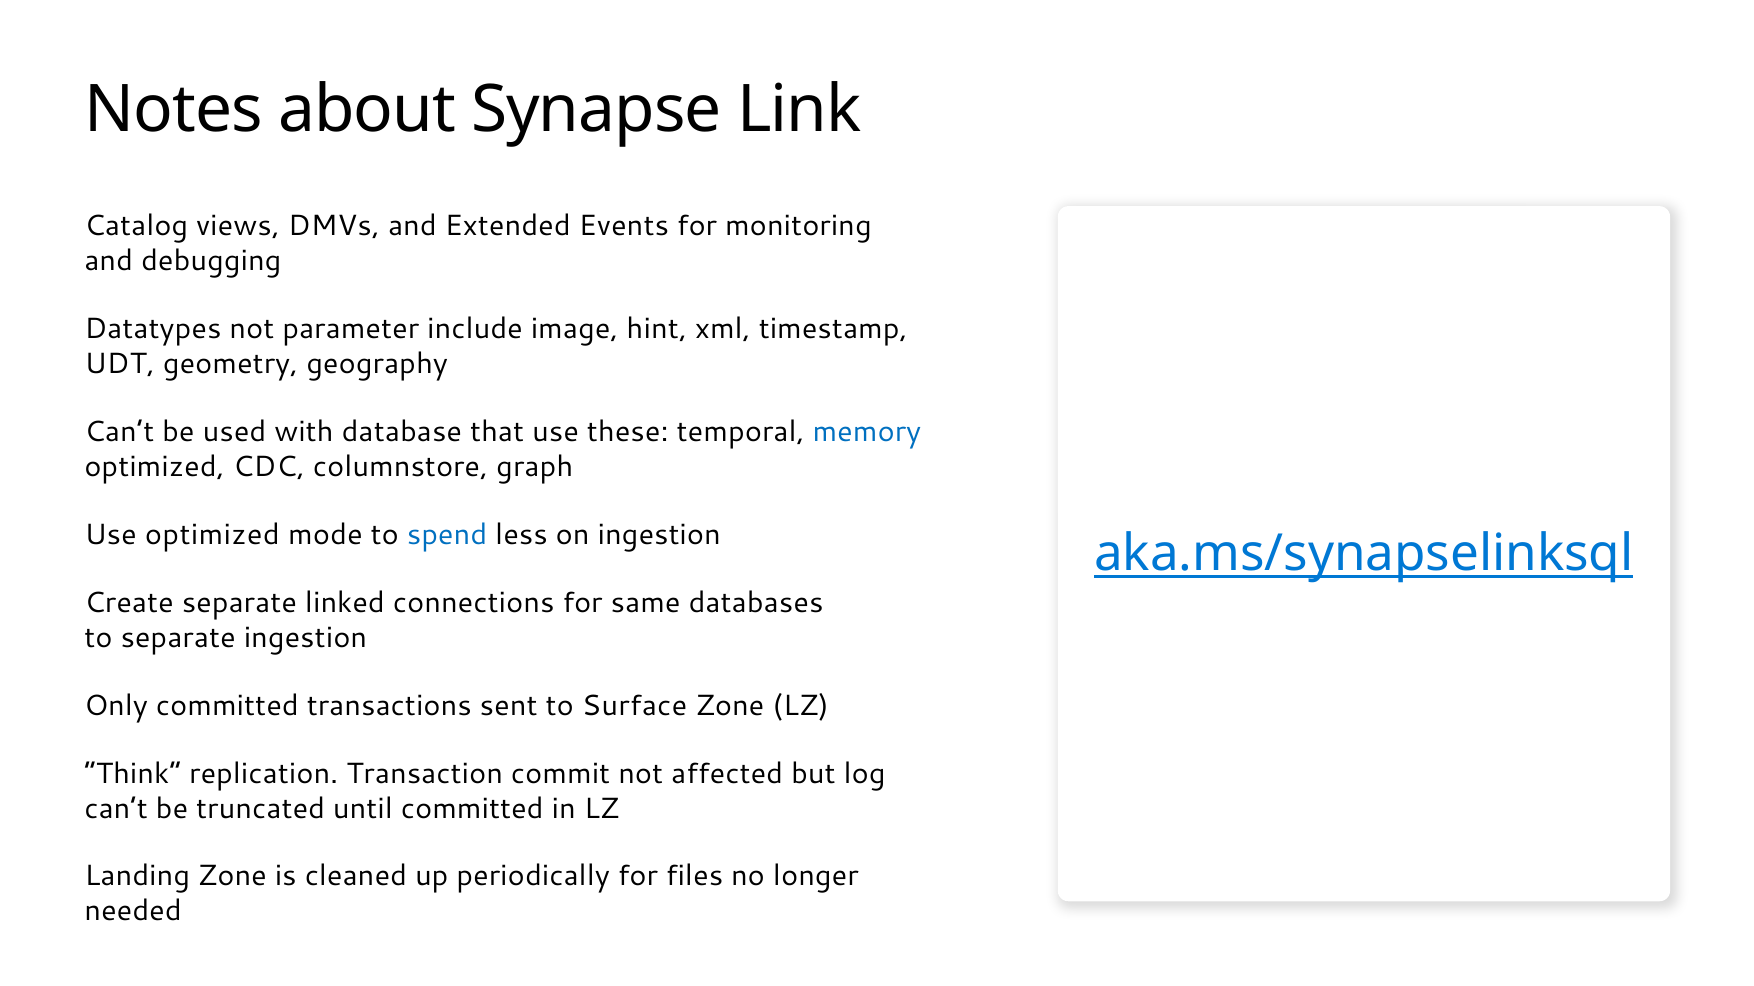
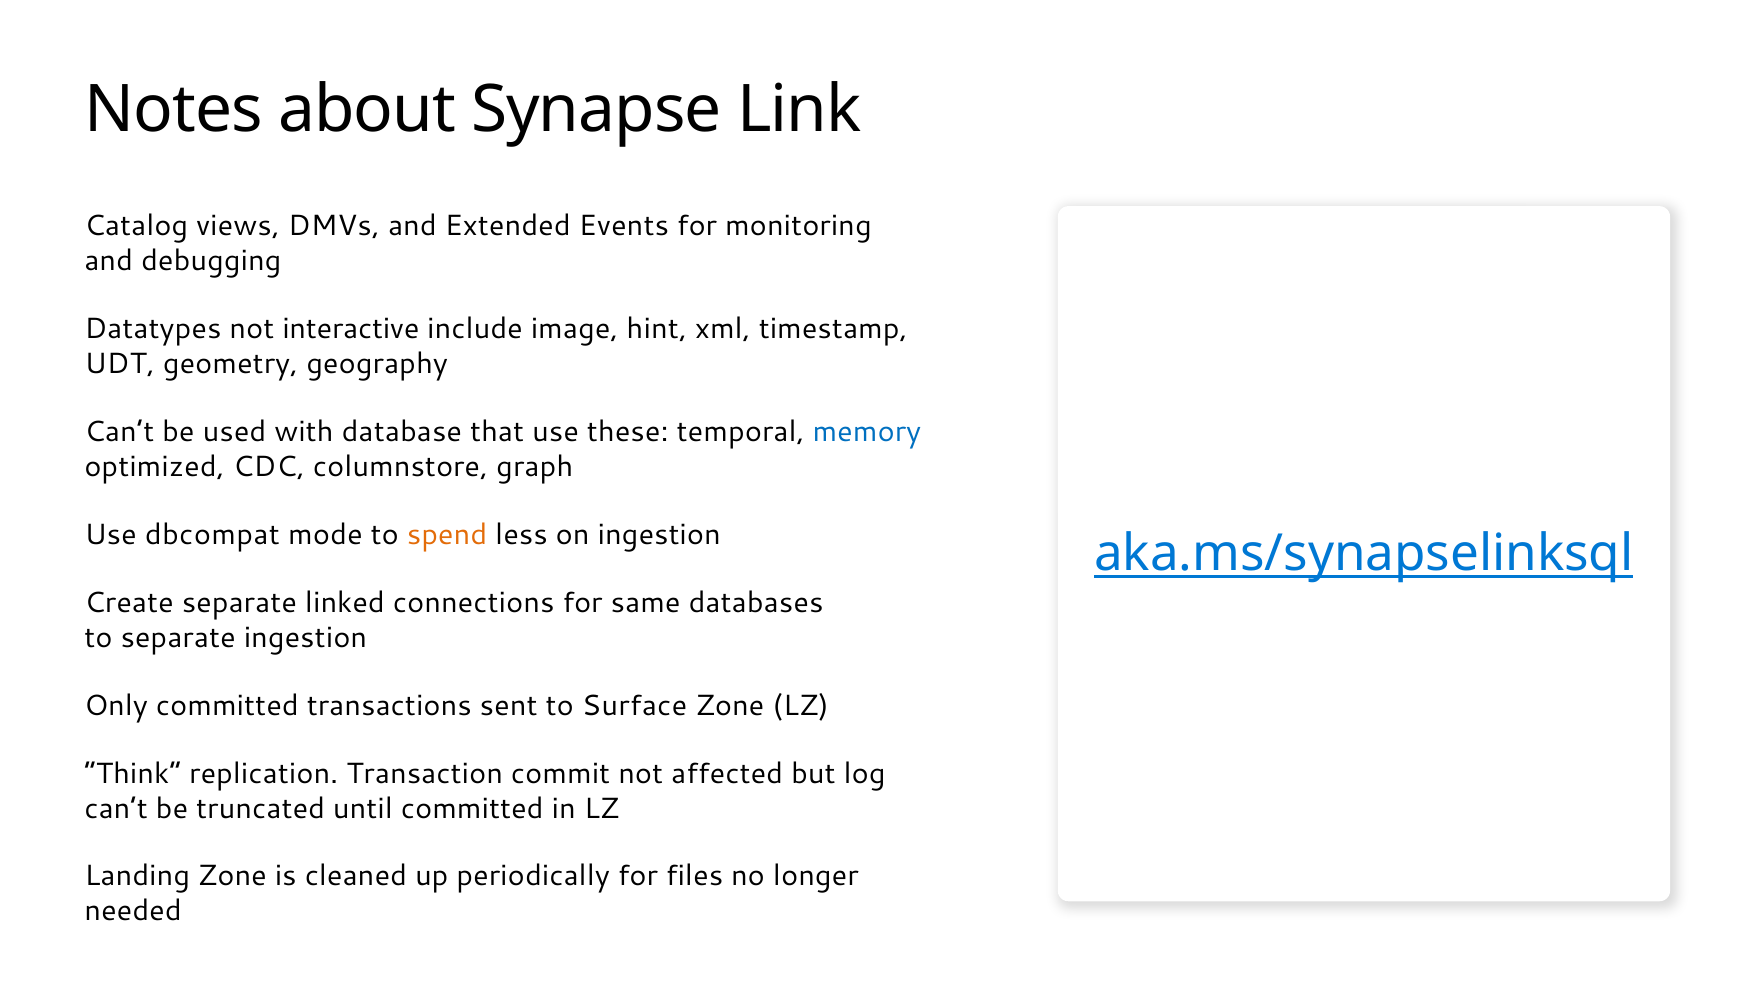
parameter: parameter -> interactive
Use optimized: optimized -> dbcompat
spend colour: blue -> orange
